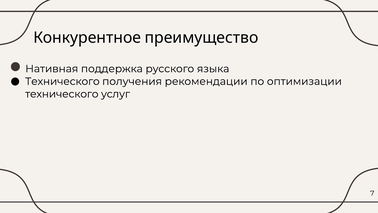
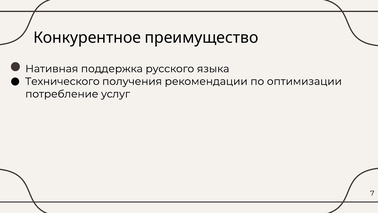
технического at (62, 94): технического -> потребление
